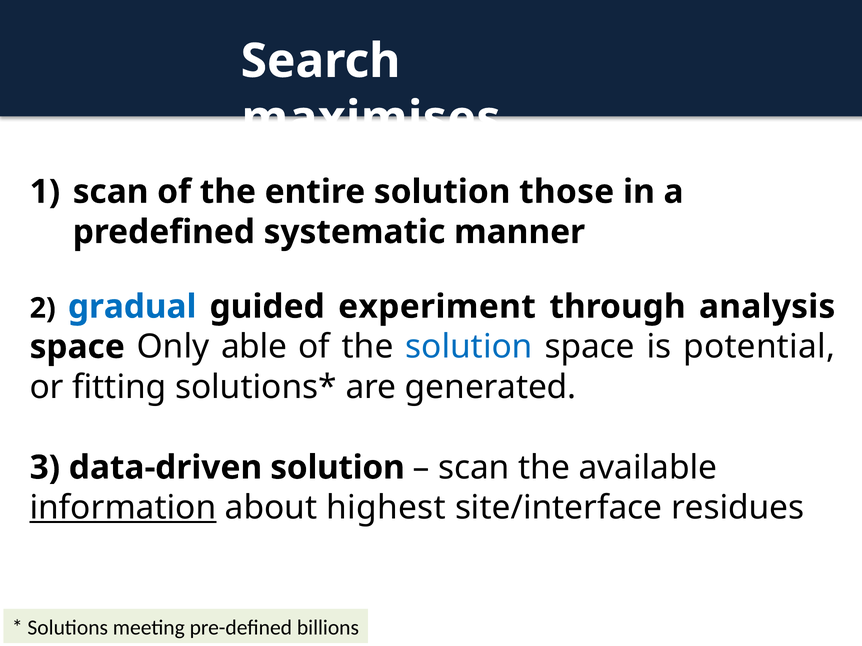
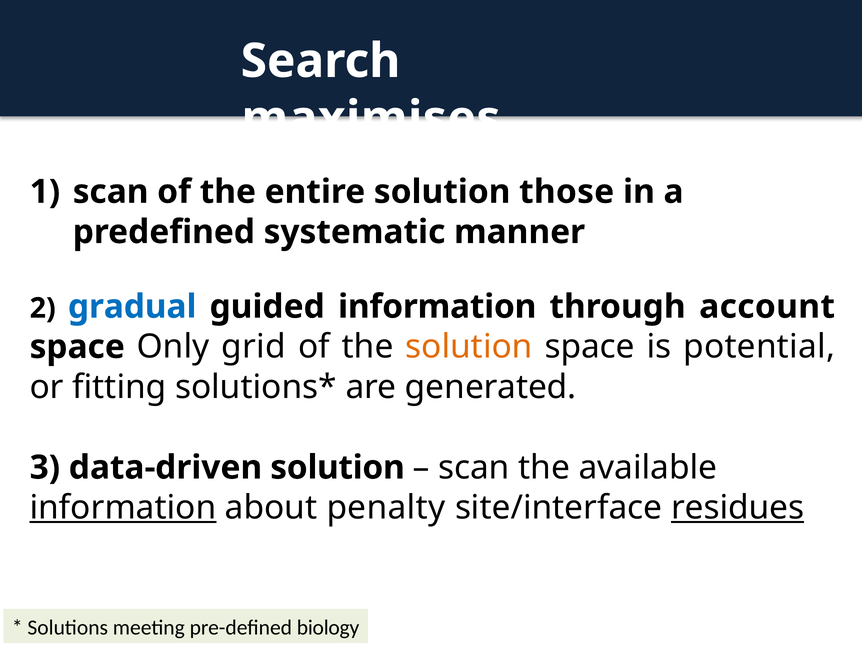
guided experiment: experiment -> information
analysis: analysis -> account
able: able -> grid
solution at (469, 347) colour: blue -> orange
highest: highest -> penalty
residues underline: none -> present
billions: billions -> biology
